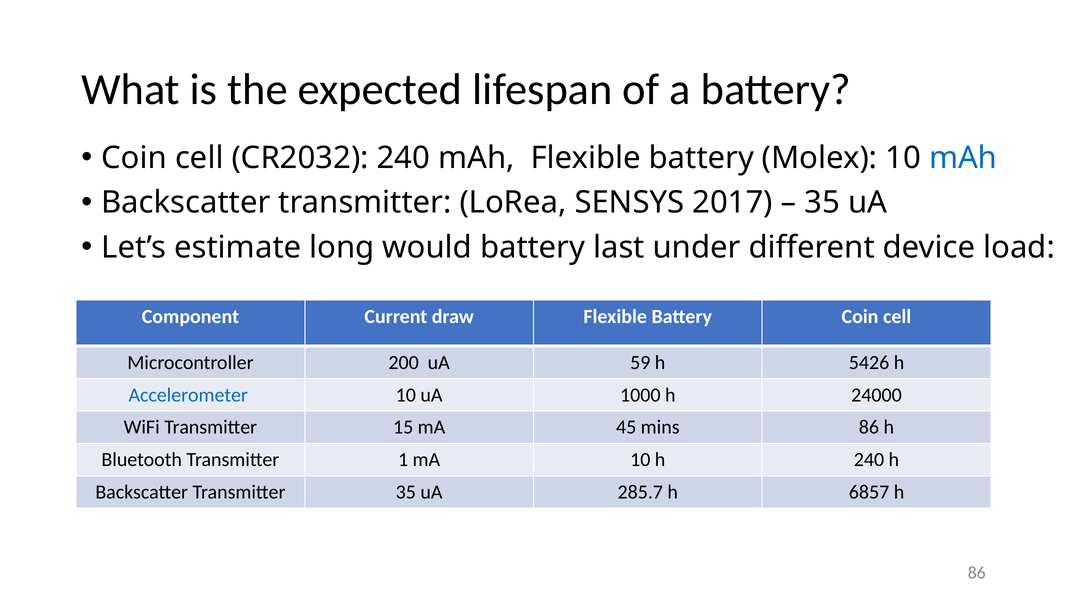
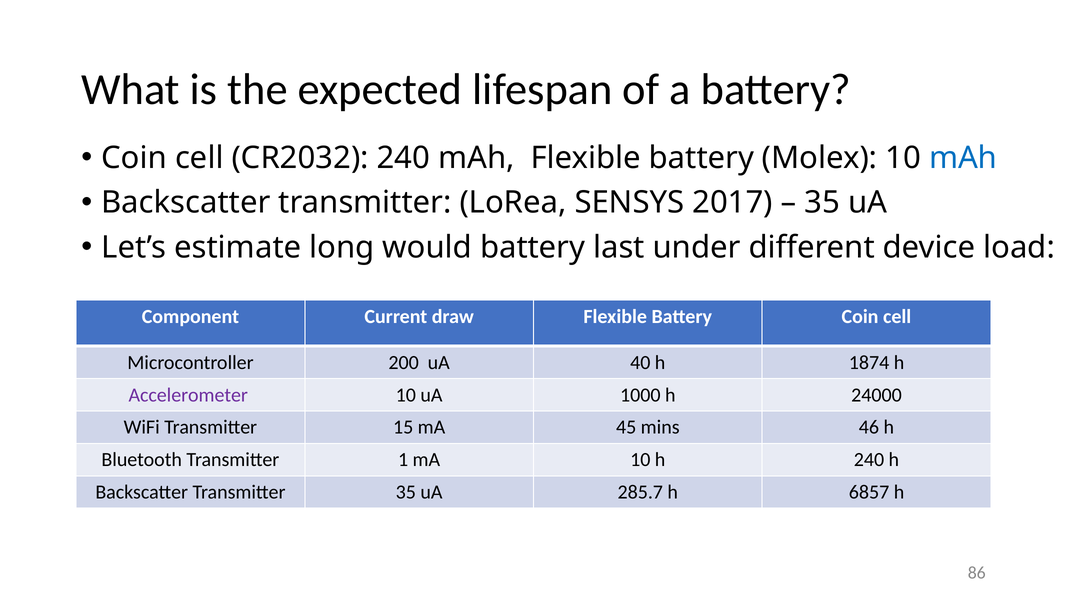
59: 59 -> 40
5426: 5426 -> 1874
Accelerometer colour: blue -> purple
mins 86: 86 -> 46
